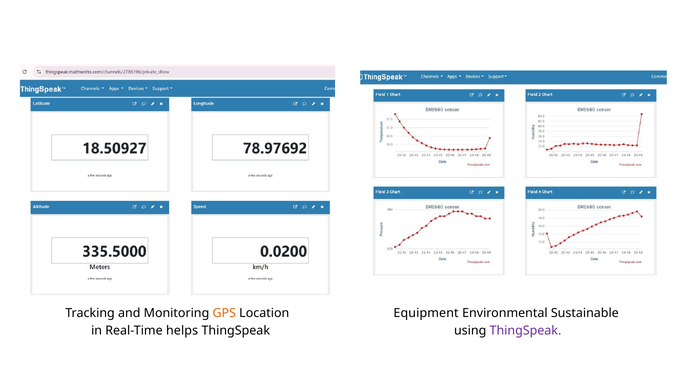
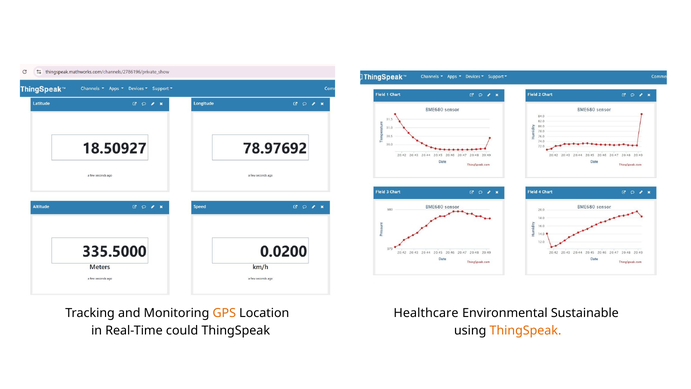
Equipment: Equipment -> Healthcare
helps: helps -> could
ThingSpeak at (525, 330) colour: purple -> orange
